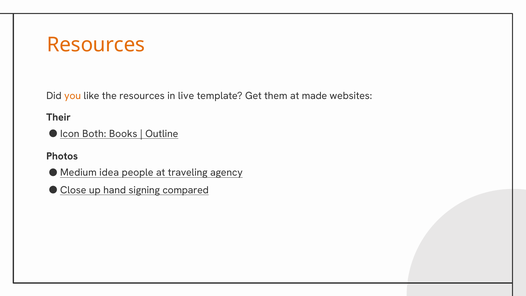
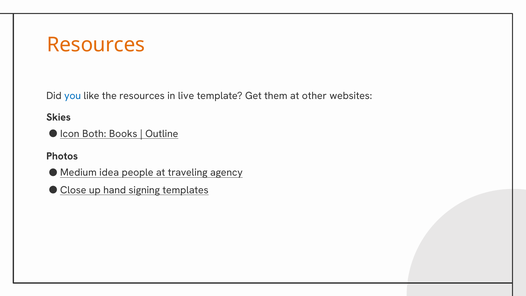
you colour: orange -> blue
made: made -> other
Their: Their -> Skies
compared: compared -> templates
